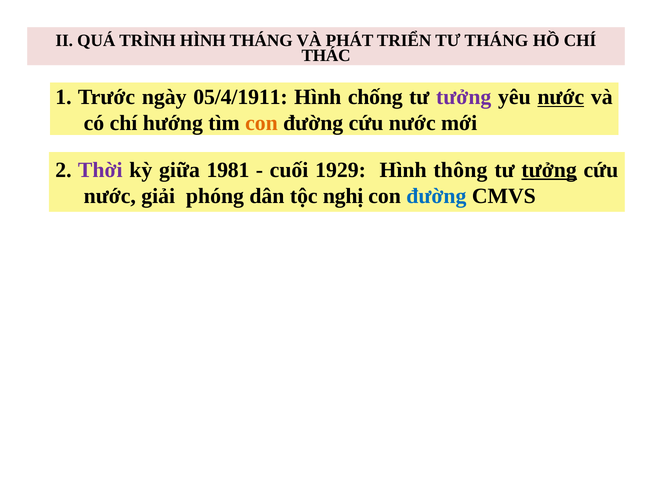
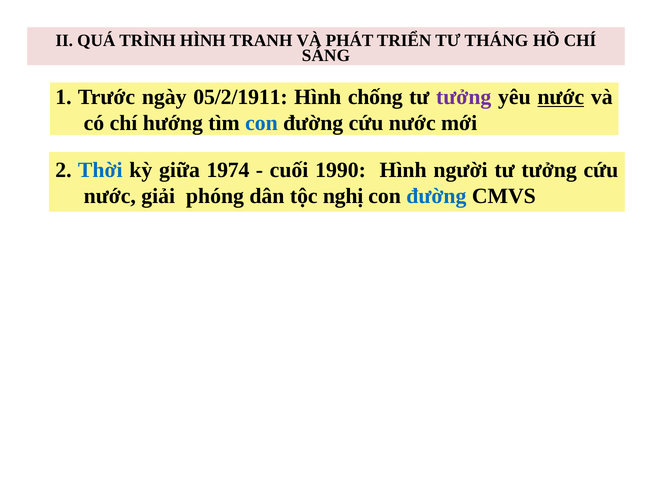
HÌNH THÁNG: THÁNG -> TRANH
THÁC: THÁC -> SÁNG
05/4/1911: 05/4/1911 -> 05/2/1911
con at (261, 123) colour: orange -> blue
Thời colour: purple -> blue
1981: 1981 -> 1974
1929: 1929 -> 1990
thông: thông -> người
tưởng at (549, 170) underline: present -> none
